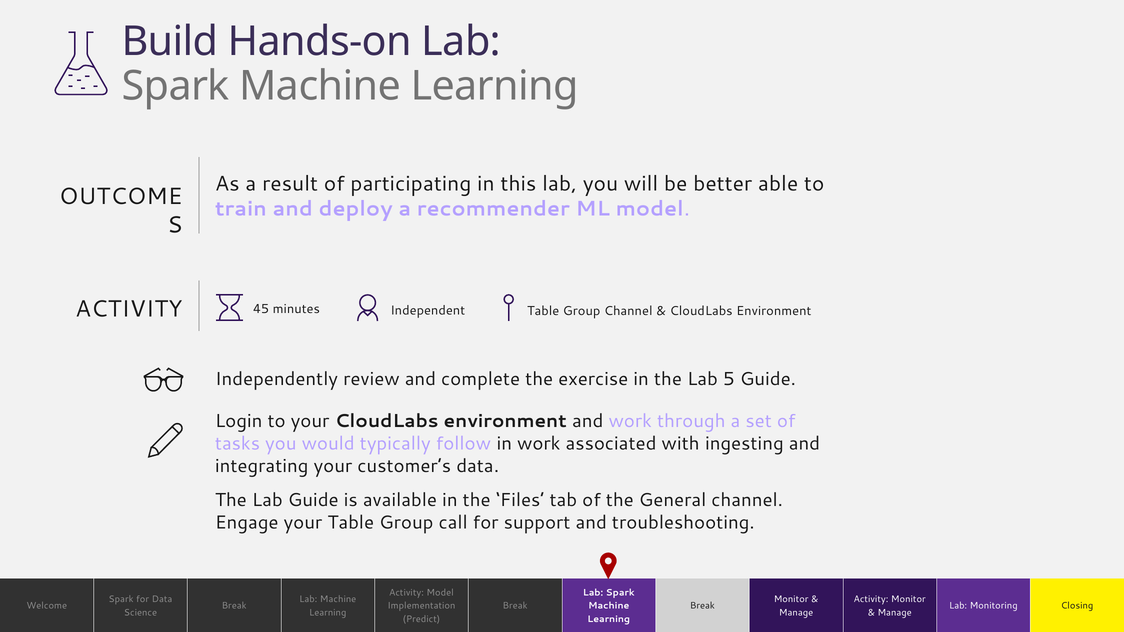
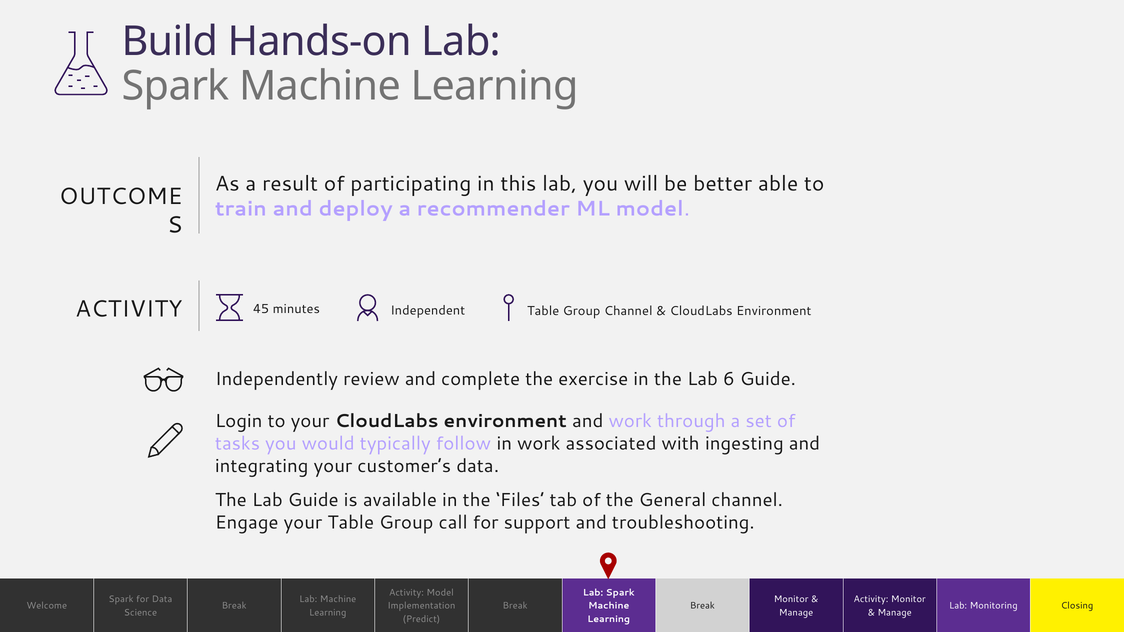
5: 5 -> 6
